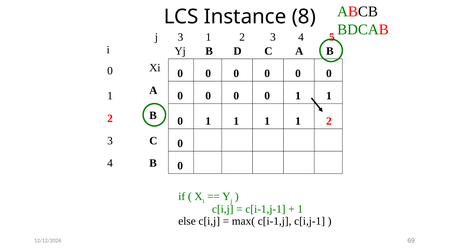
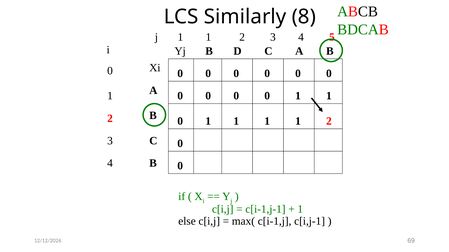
Instance: Instance -> Similarly
j 3: 3 -> 1
